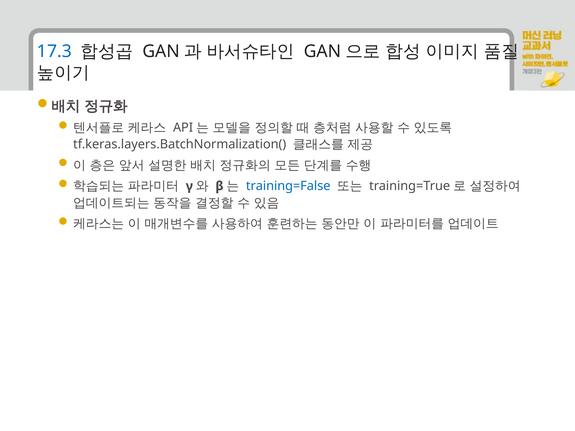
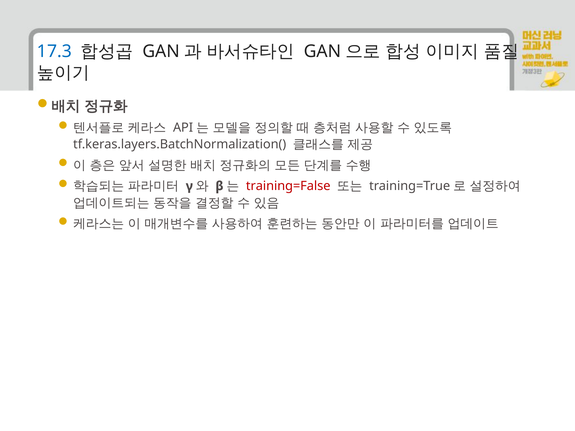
training=False colour: blue -> red
